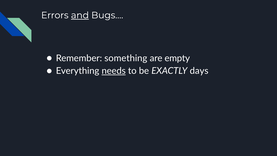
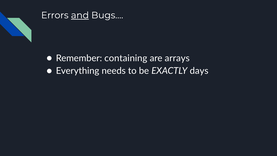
something: something -> containing
empty: empty -> arrays
needs underline: present -> none
